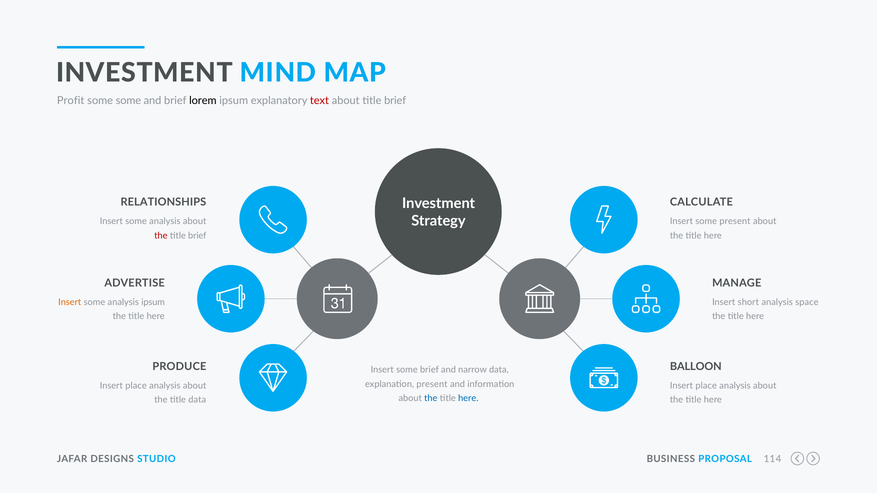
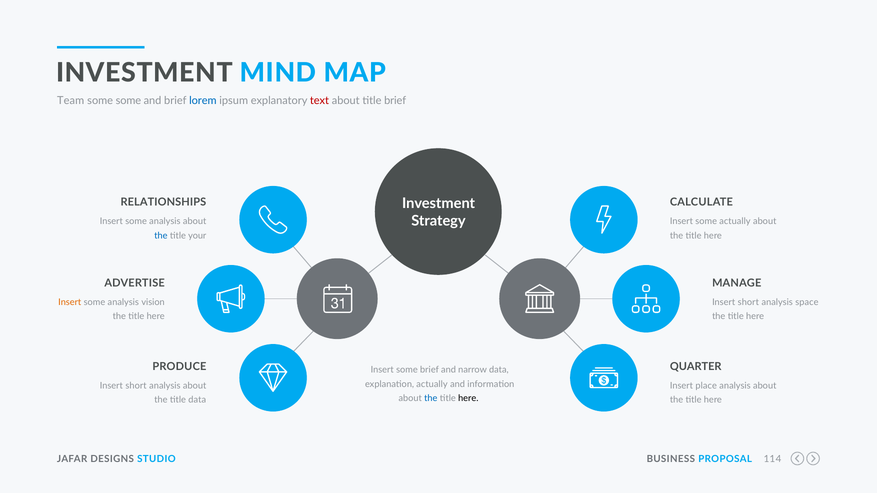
Profit: Profit -> Team
lorem colour: black -> blue
some present: present -> actually
the at (161, 236) colour: red -> blue
brief at (197, 236): brief -> your
analysis ipsum: ipsum -> vision
BALLOON: BALLOON -> QUARTER
explanation present: present -> actually
place at (136, 386): place -> short
here at (468, 399) colour: blue -> black
